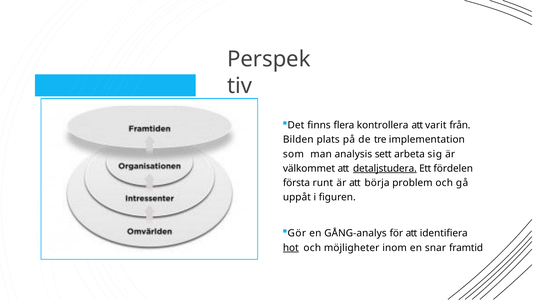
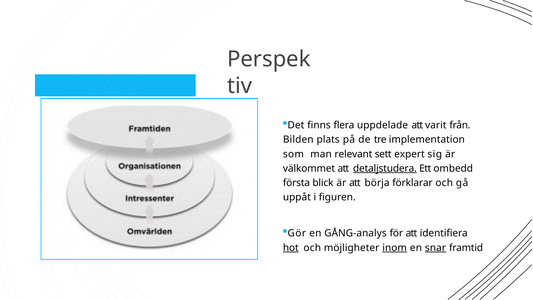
kontrollera: kontrollera -> uppdelade
analysis: analysis -> relevant
arbeta: arbeta -> expert
fördelen: fördelen -> ombedd
runt: runt -> blick
problem: problem -> förklarar
inom underline: none -> present
snar underline: none -> present
